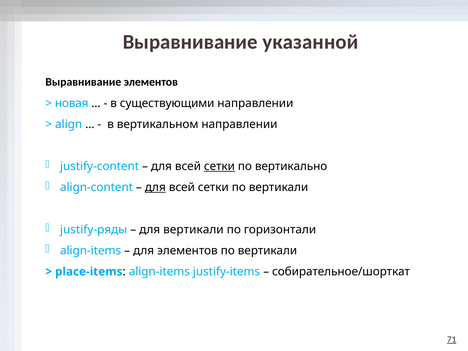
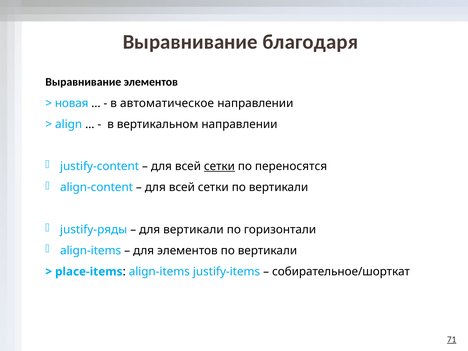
указанной: указанной -> благодаря
существующими: существующими -> автоматическое
вертикально: вертикально -> переносятся
для at (155, 187) underline: present -> none
